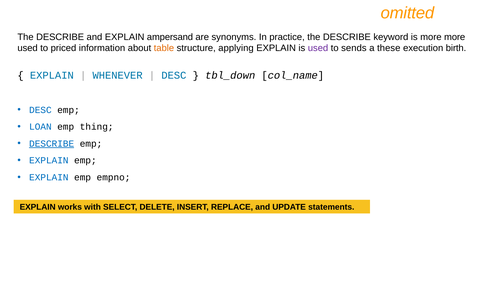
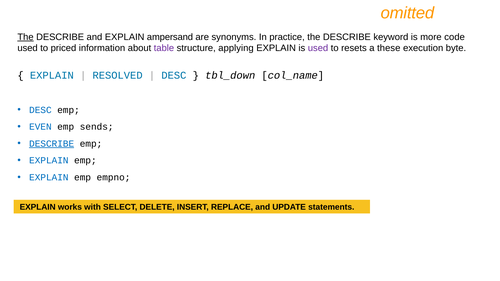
The at (26, 37) underline: none -> present
more more: more -> code
table colour: orange -> purple
sends: sends -> resets
birth: birth -> byte
WHENEVER: WHENEVER -> RESOLVED
LOAN: LOAN -> EVEN
thing: thing -> sends
